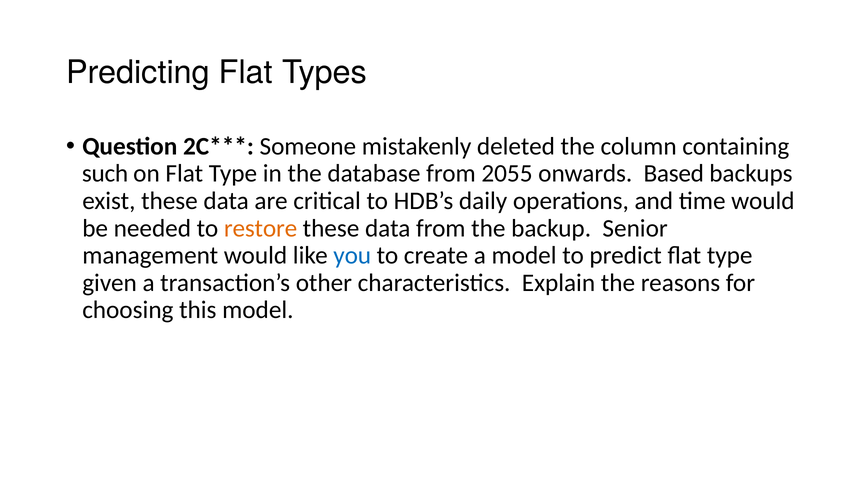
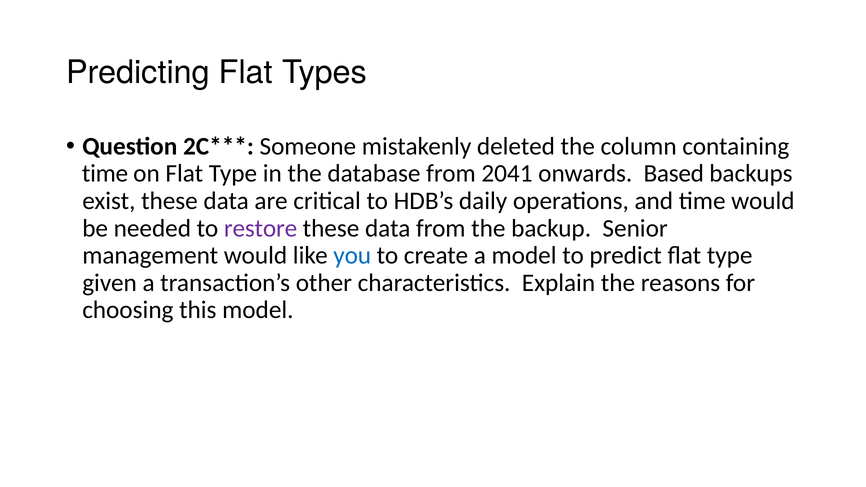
such at (105, 174): such -> time
2055: 2055 -> 2041
restore colour: orange -> purple
